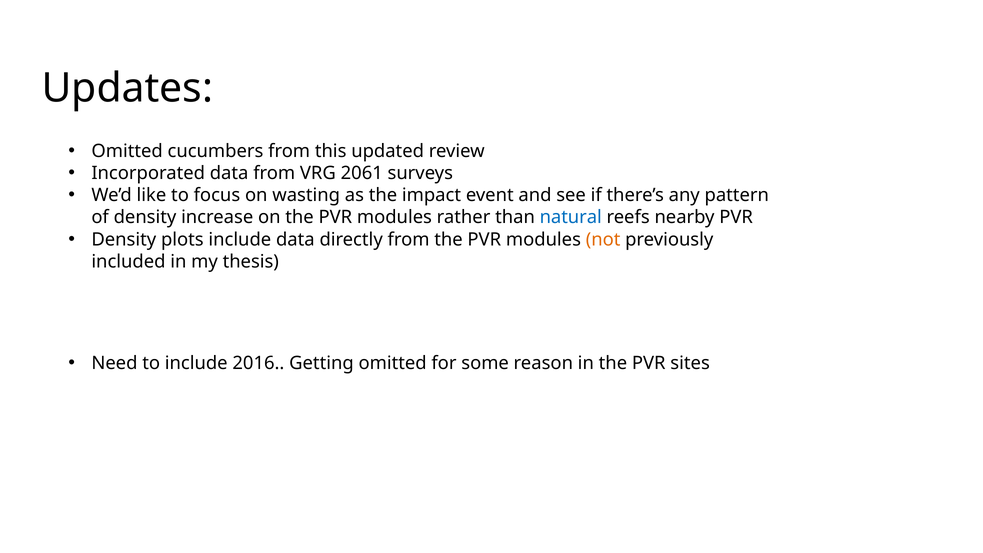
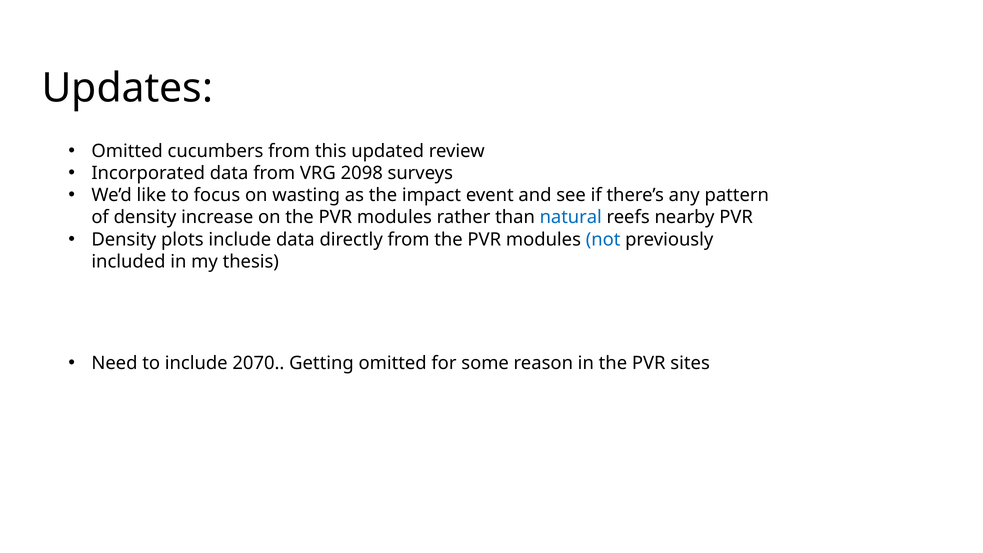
2061: 2061 -> 2098
not colour: orange -> blue
2016: 2016 -> 2070
